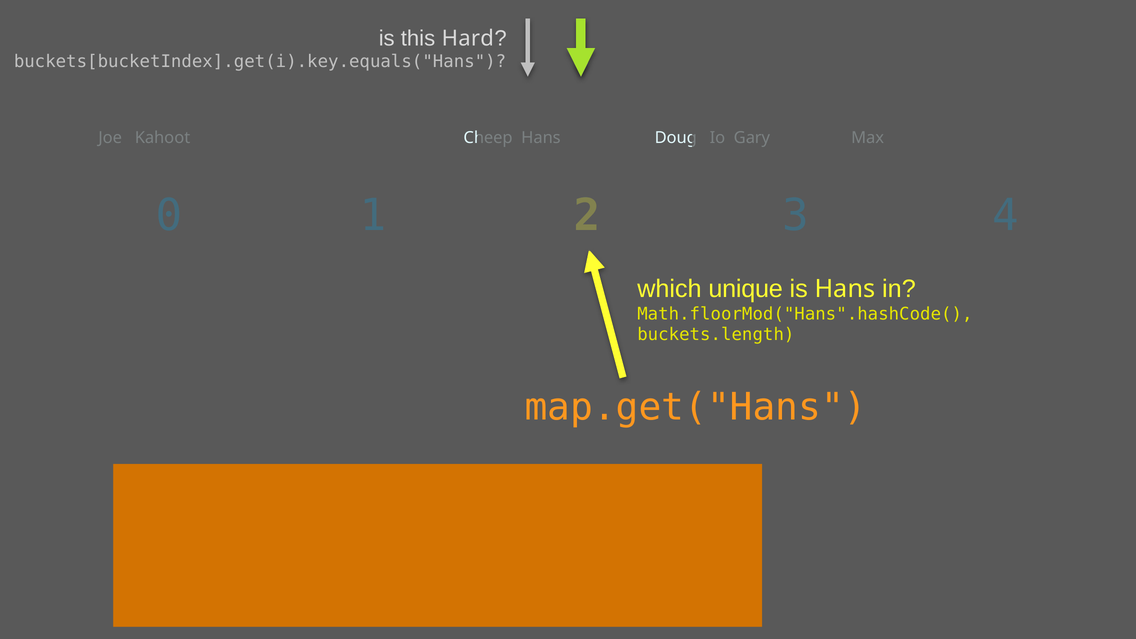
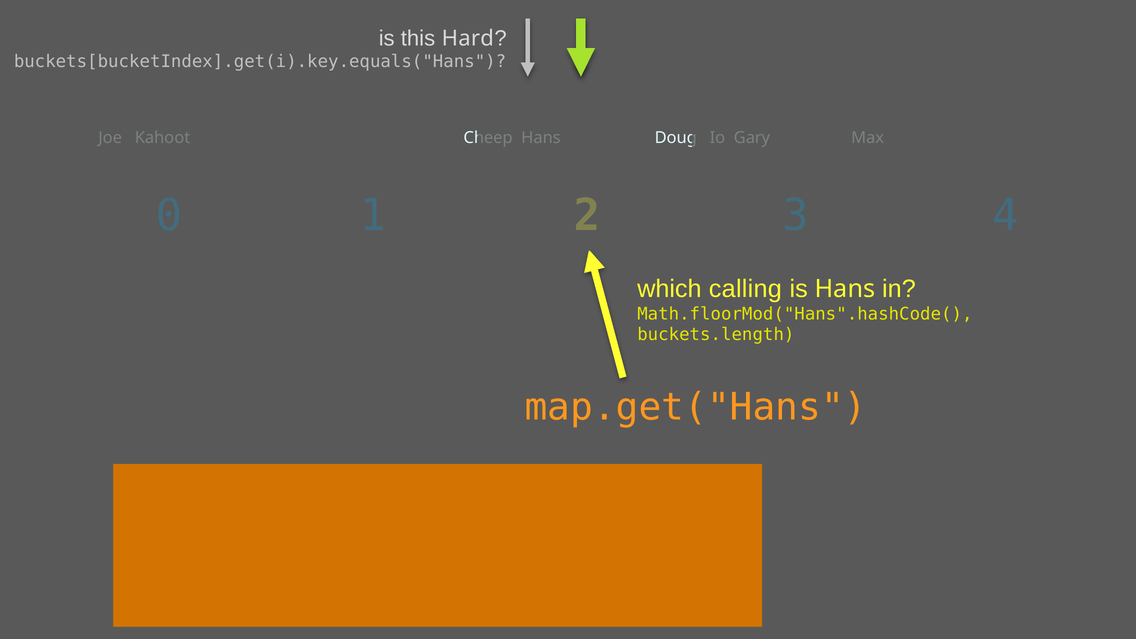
unique: unique -> calling
